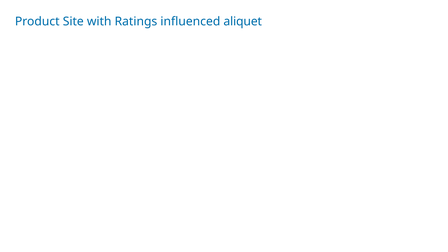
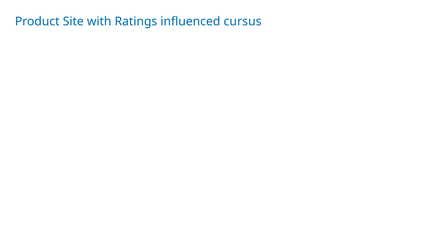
aliquet: aliquet -> cursus
